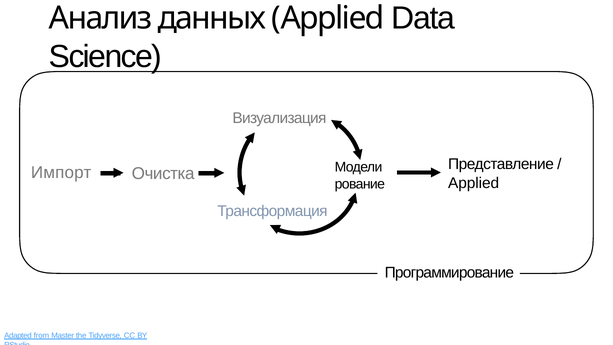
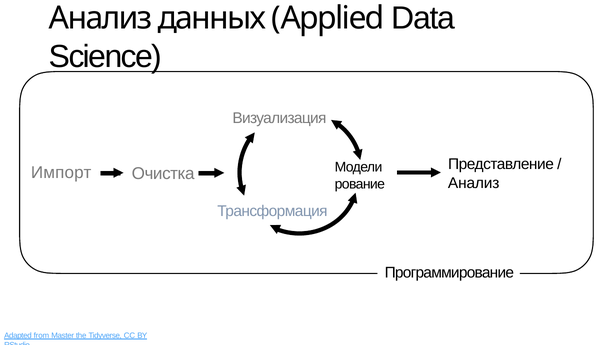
Applied at (474, 183): Applied -> Анализ
